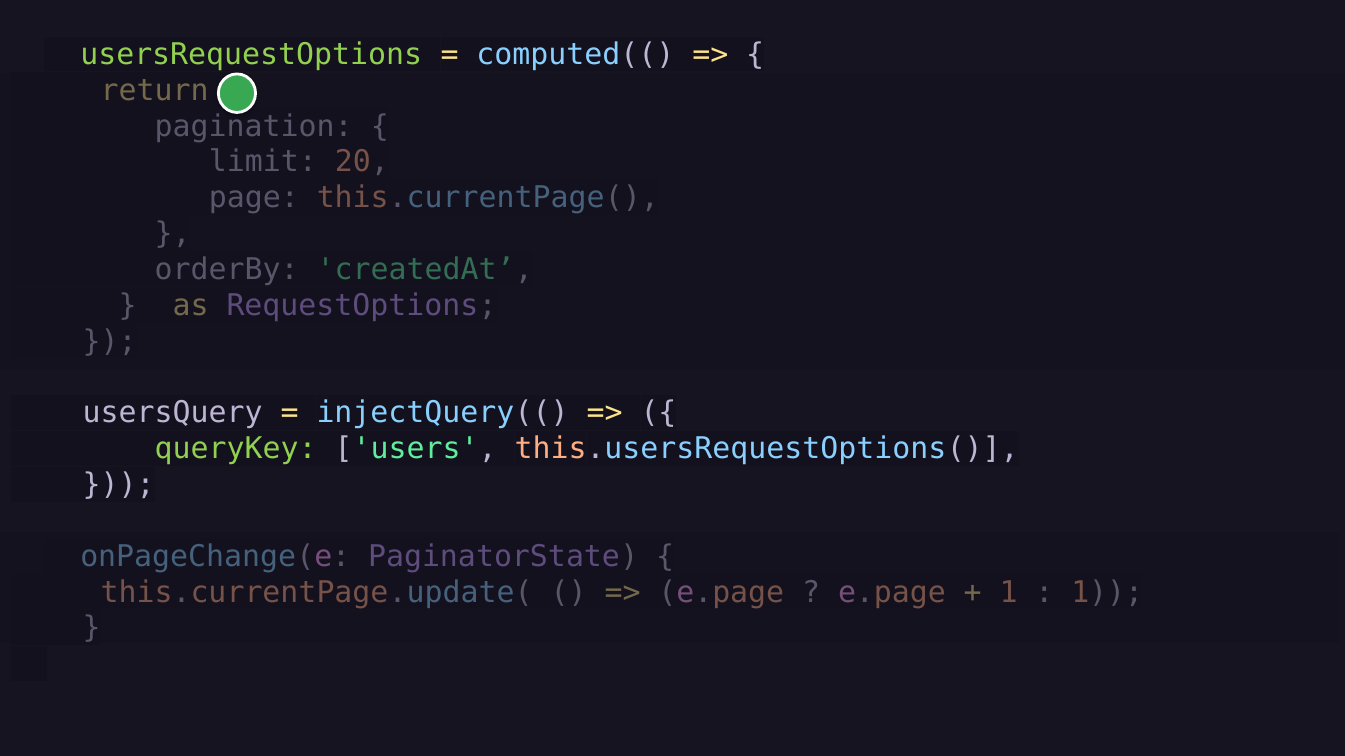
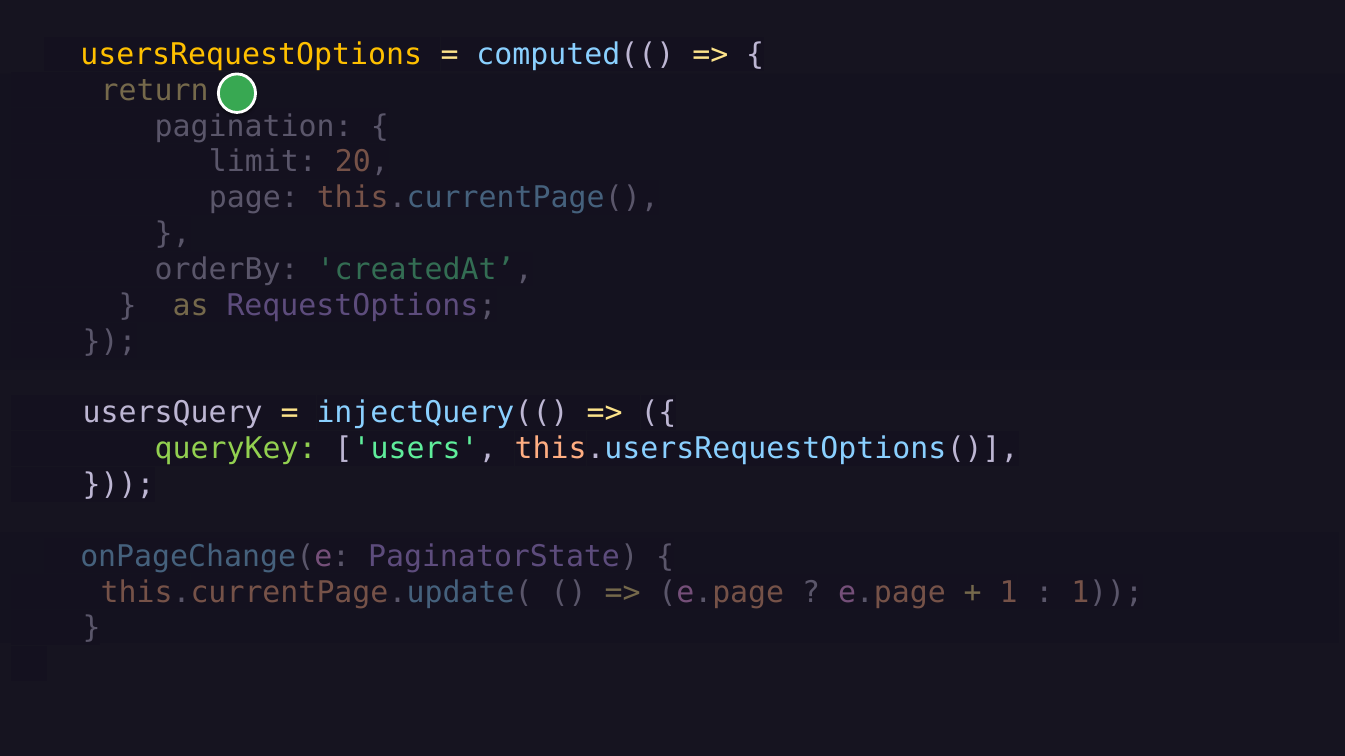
usersRequestOptions colour: light green -> yellow
